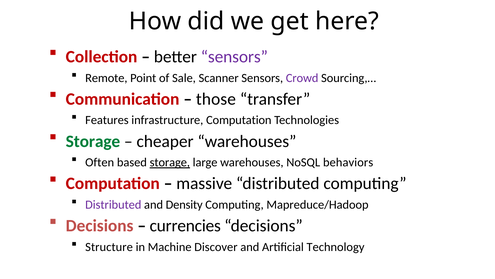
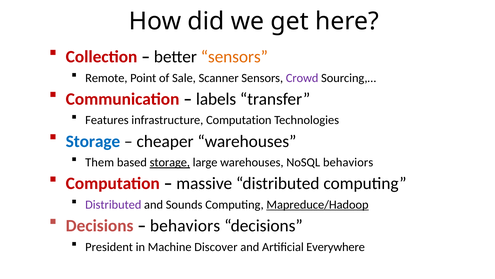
sensors at (234, 57) colour: purple -> orange
those: those -> labels
Storage at (93, 141) colour: green -> blue
Often: Often -> Them
Density: Density -> Sounds
Mapreduce/Hadoop underline: none -> present
currencies at (185, 225): currencies -> behaviors
Structure: Structure -> President
Technology: Technology -> Everywhere
